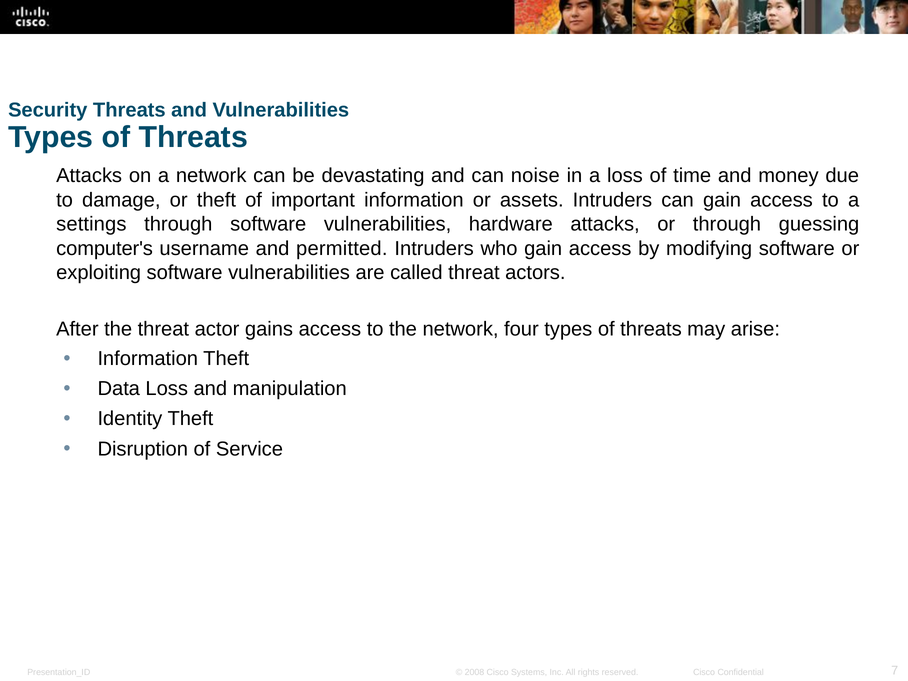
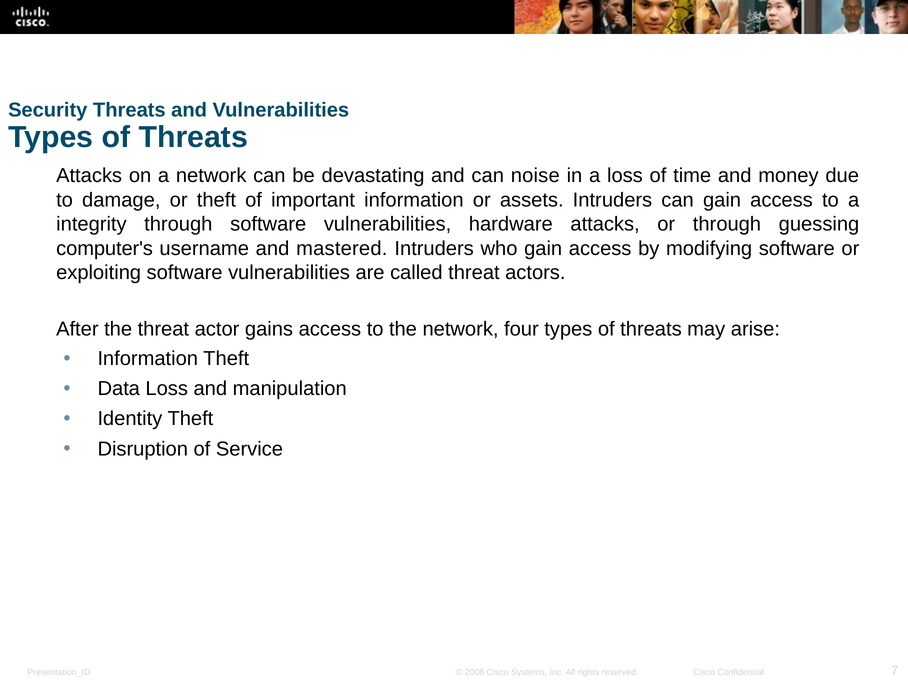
settings: settings -> integrity
permitted: permitted -> mastered
